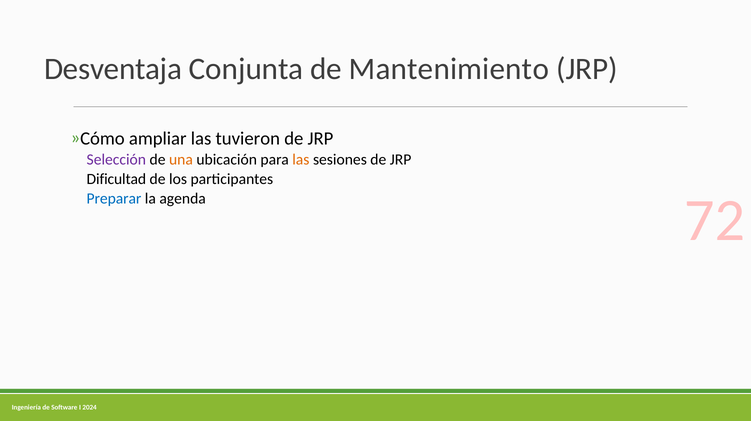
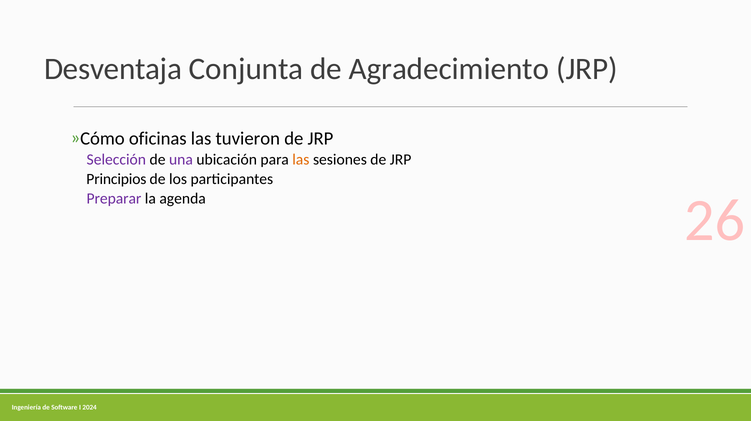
Mantenimiento: Mantenimiento -> Agradecimiento
ampliar: ampliar -> oficinas
una colour: orange -> purple
Dificultad: Dificultad -> Principios
Preparar colour: blue -> purple
72: 72 -> 26
